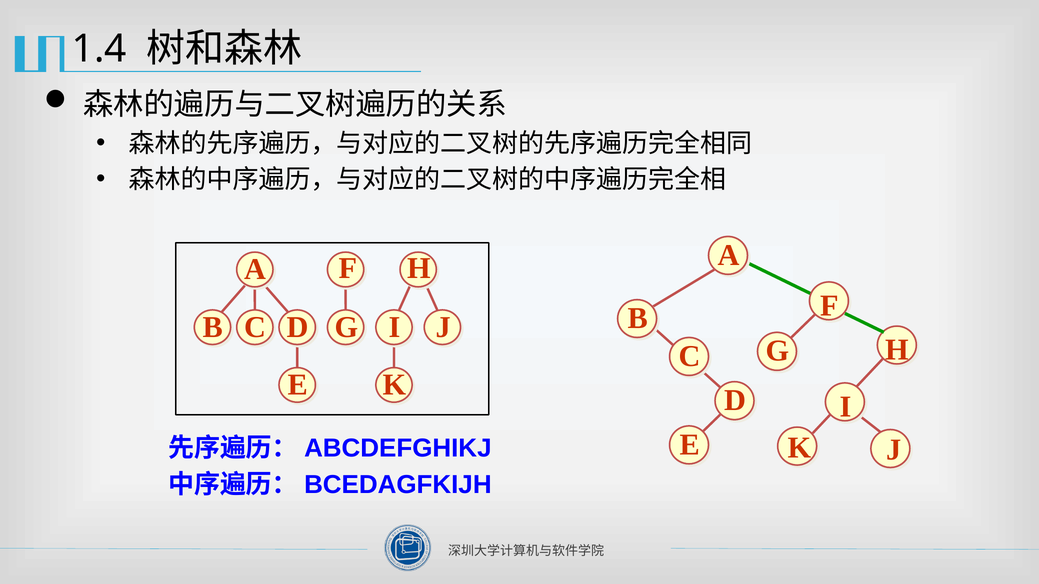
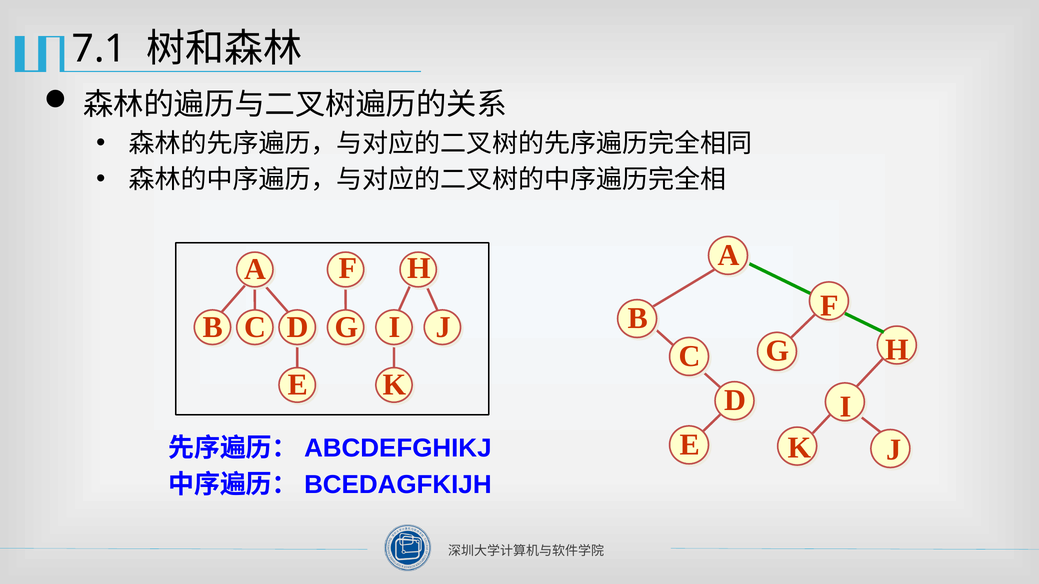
1.4: 1.4 -> 7.1
